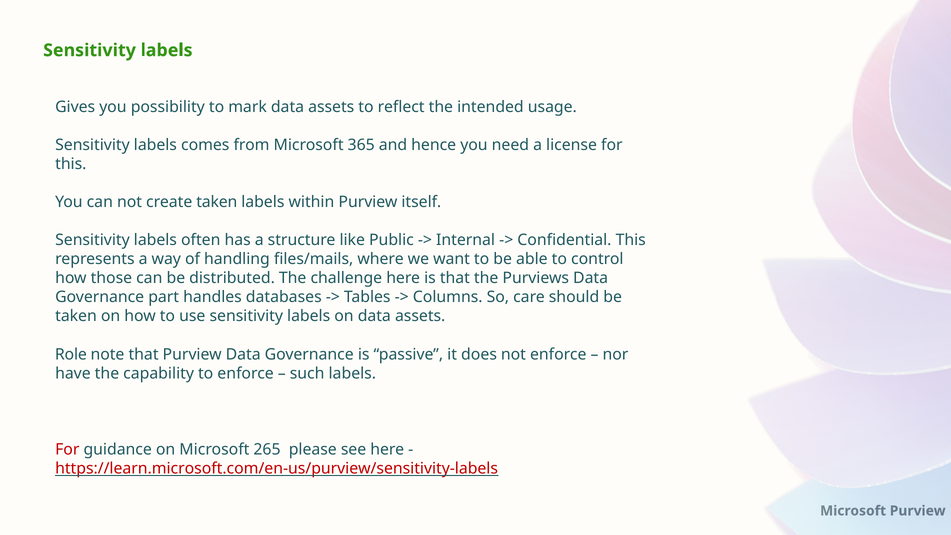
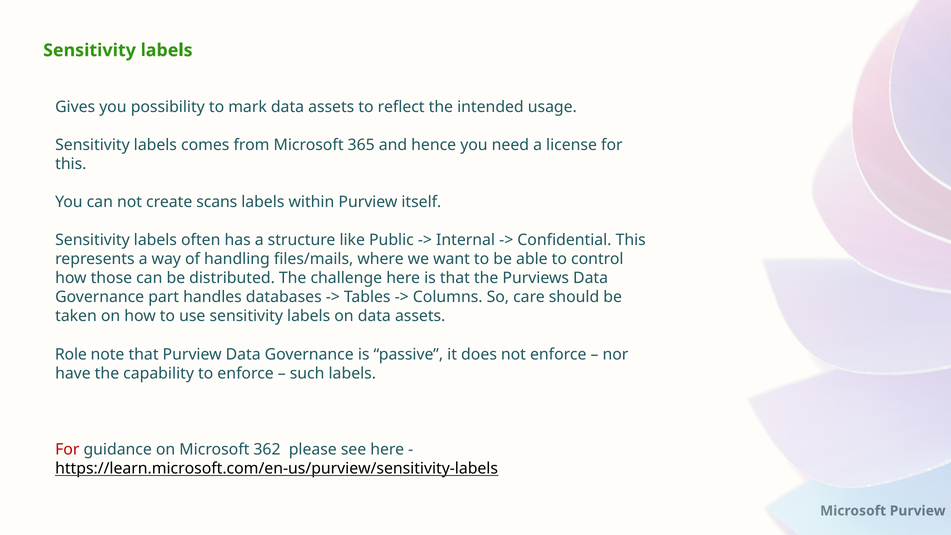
create taken: taken -> scans
265: 265 -> 362
https://learn.microsoft.com/en-us/purview/sensitivity-labels colour: red -> black
